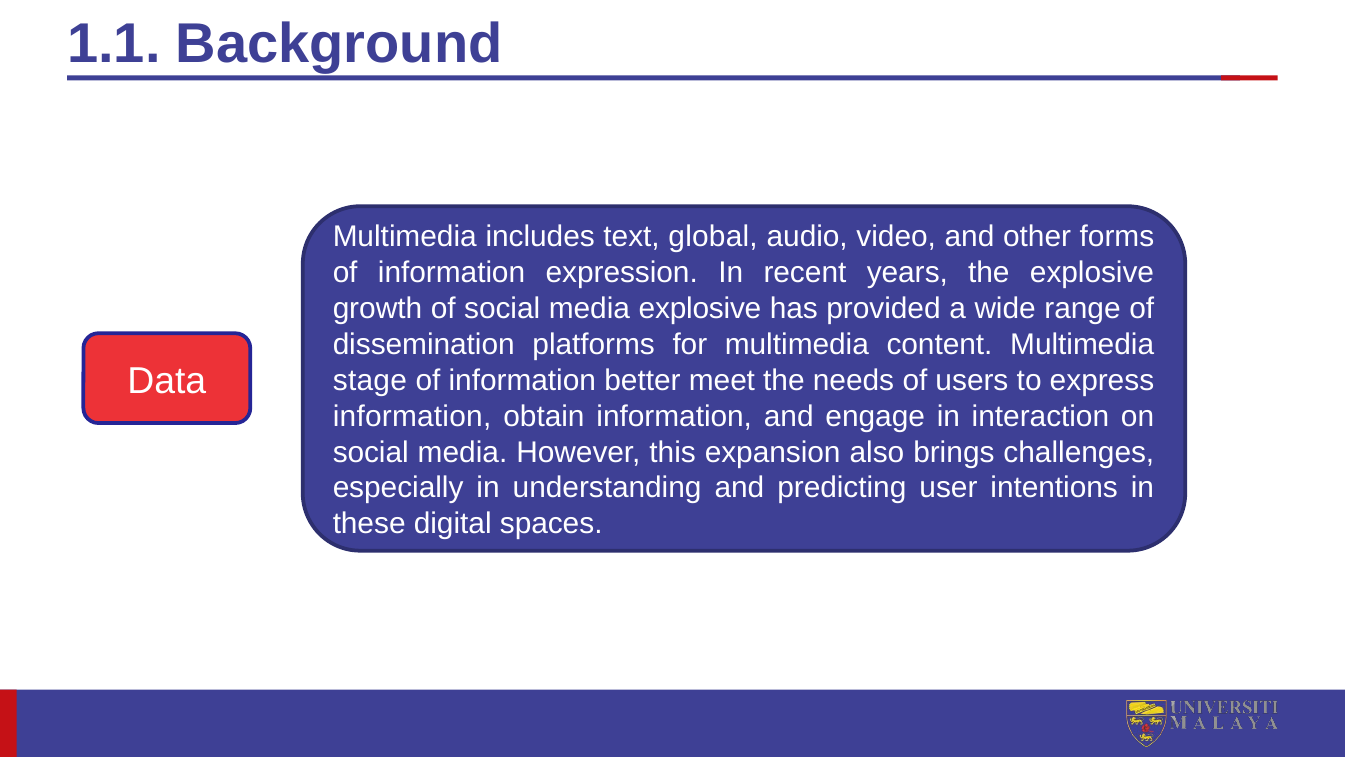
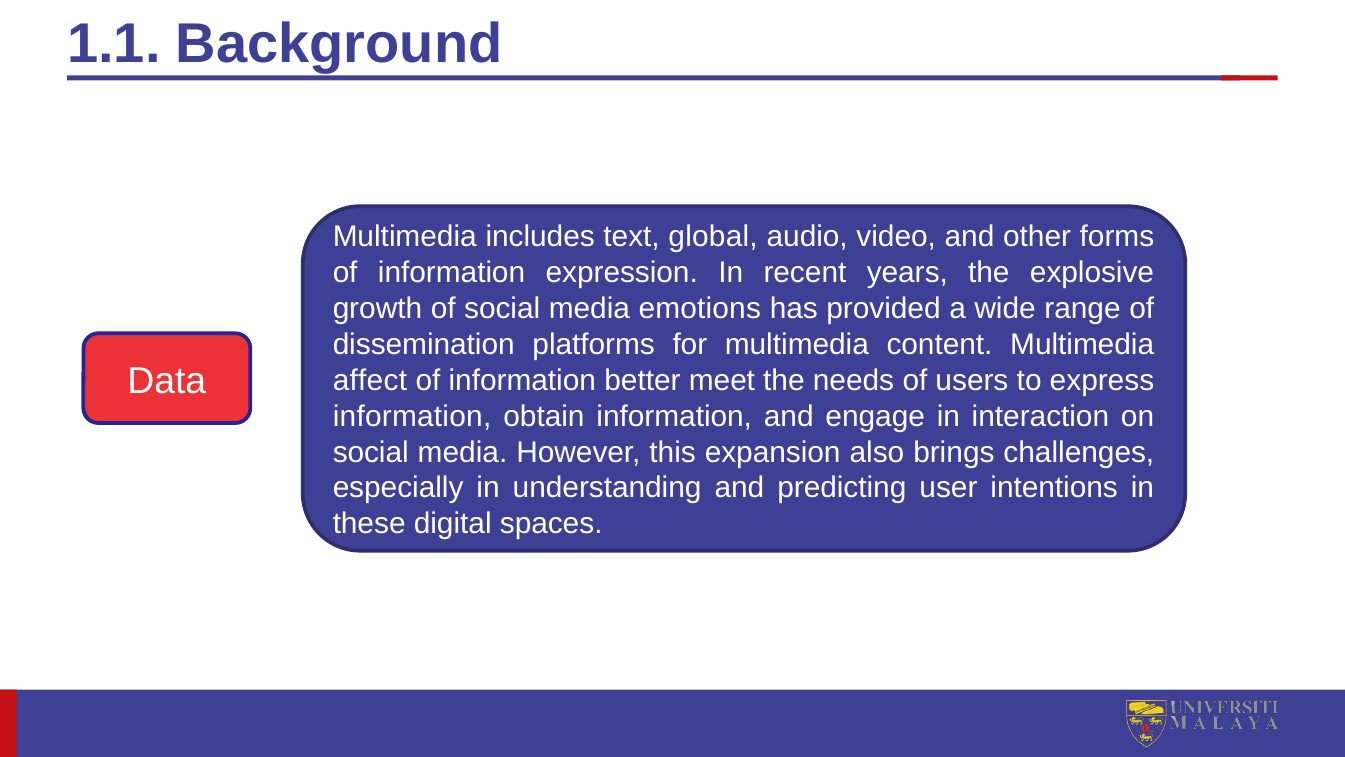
media explosive: explosive -> emotions
stage: stage -> affect
